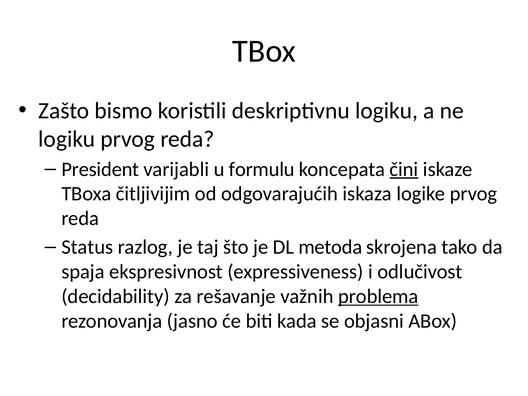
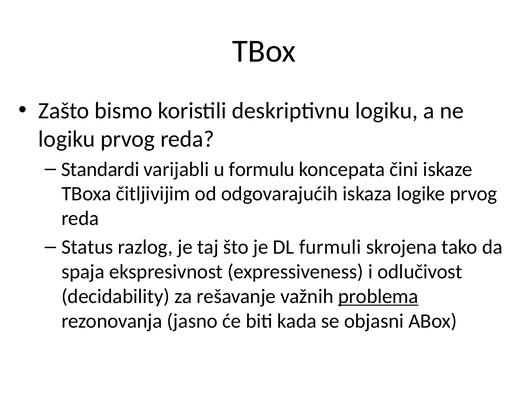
President: President -> Standardi
čini underline: present -> none
metoda: metoda -> furmuli
